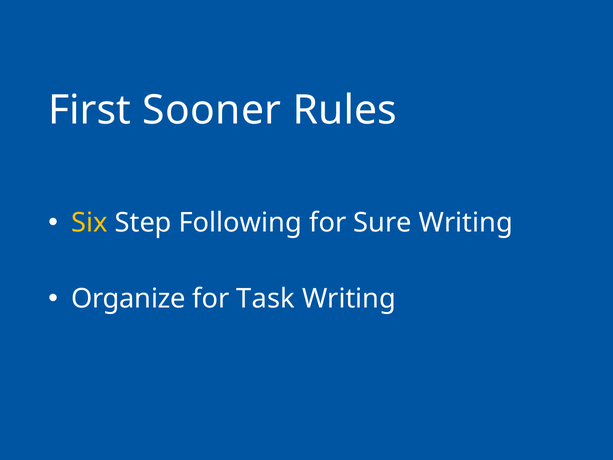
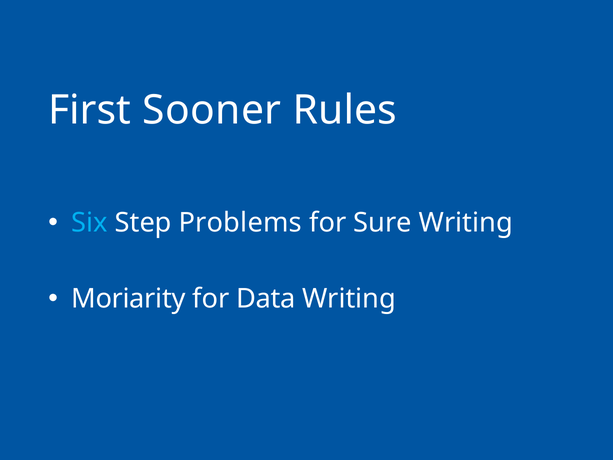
Six colour: yellow -> light blue
Following: Following -> Problems
Organize: Organize -> Moriarity
Task: Task -> Data
